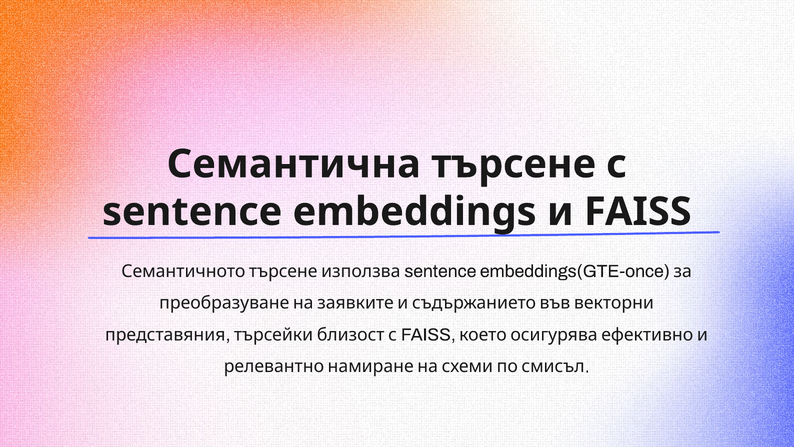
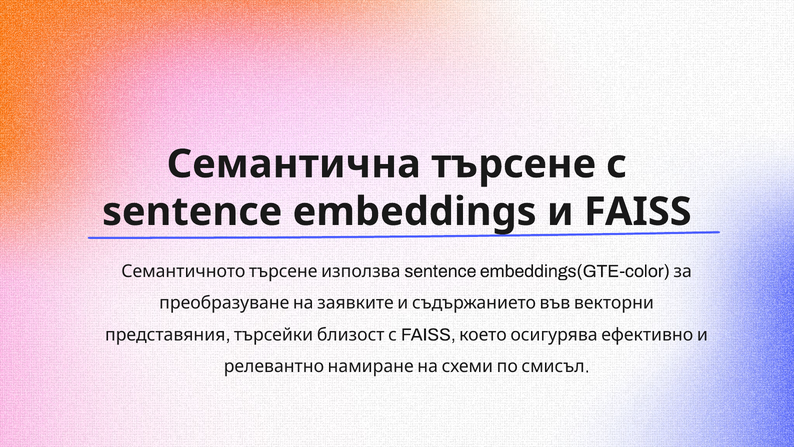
embeddings(GTE-once: embeddings(GTE-once -> embeddings(GTE-color
